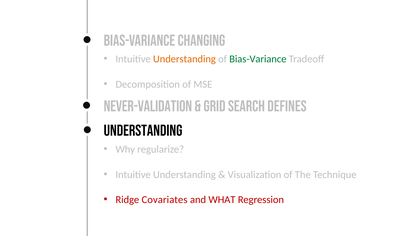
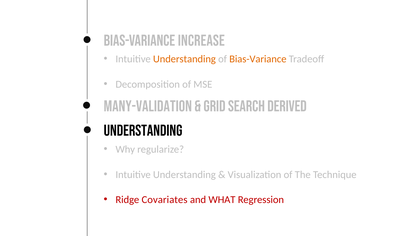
Changing: Changing -> Increase
Bias-Variance at (258, 59) colour: green -> orange
Never-Validation: Never-Validation -> Many-Validation
Defines: Defines -> Derived
